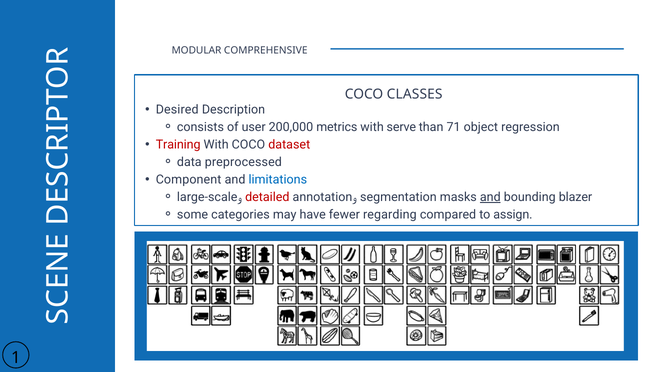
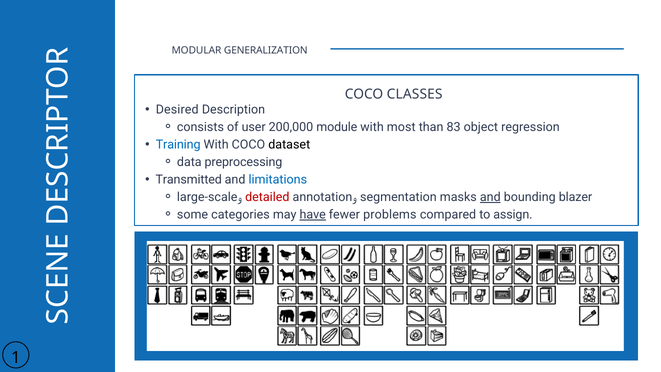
COMPREHENSIVE: COMPREHENSIVE -> GENERALIZATION
metrics: metrics -> module
serve: serve -> most
71: 71 -> 83
Training colour: red -> blue
dataset colour: red -> black
preprocessed: preprocessed -> preprocessing
Component: Component -> Transmitted
have underline: none -> present
regarding: regarding -> problems
